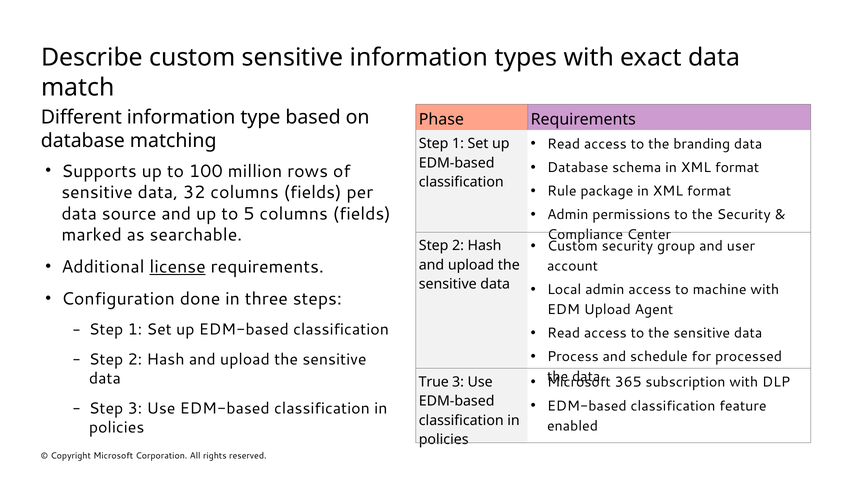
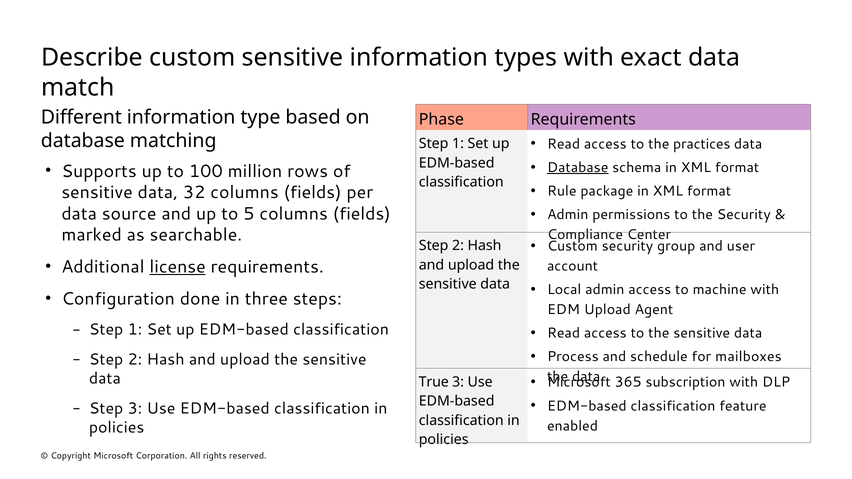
branding: branding -> practices
Database at (578, 168) underline: none -> present
processed: processed -> mailboxes
